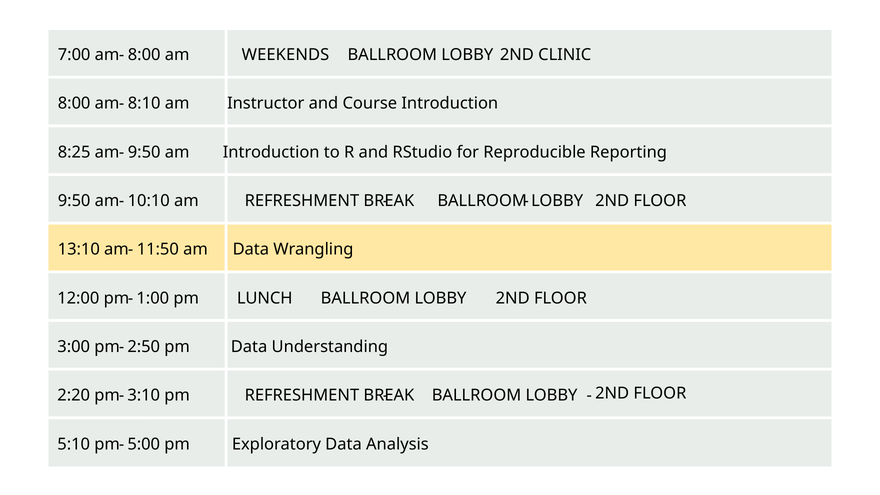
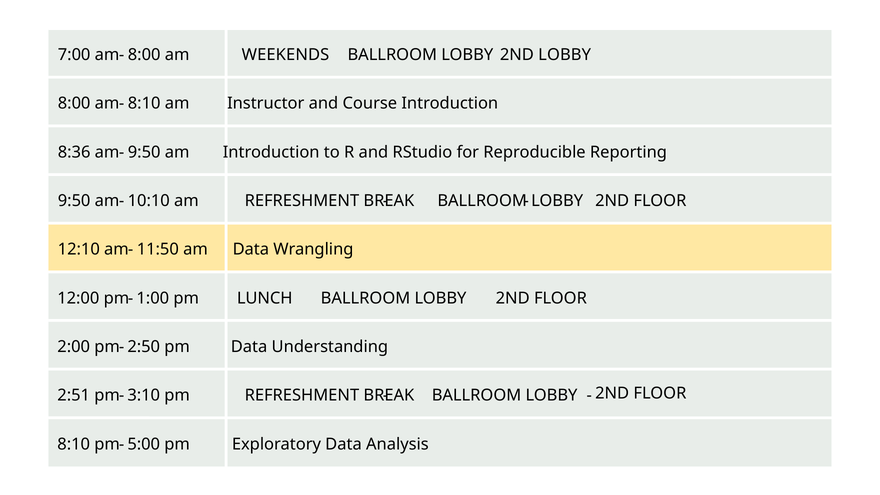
2ND CLINIC: CLINIC -> LOBBY
8:25: 8:25 -> 8:36
13:10: 13:10 -> 12:10
3:00: 3:00 -> 2:00
2:20: 2:20 -> 2:51
5:10: 5:10 -> 8:10
